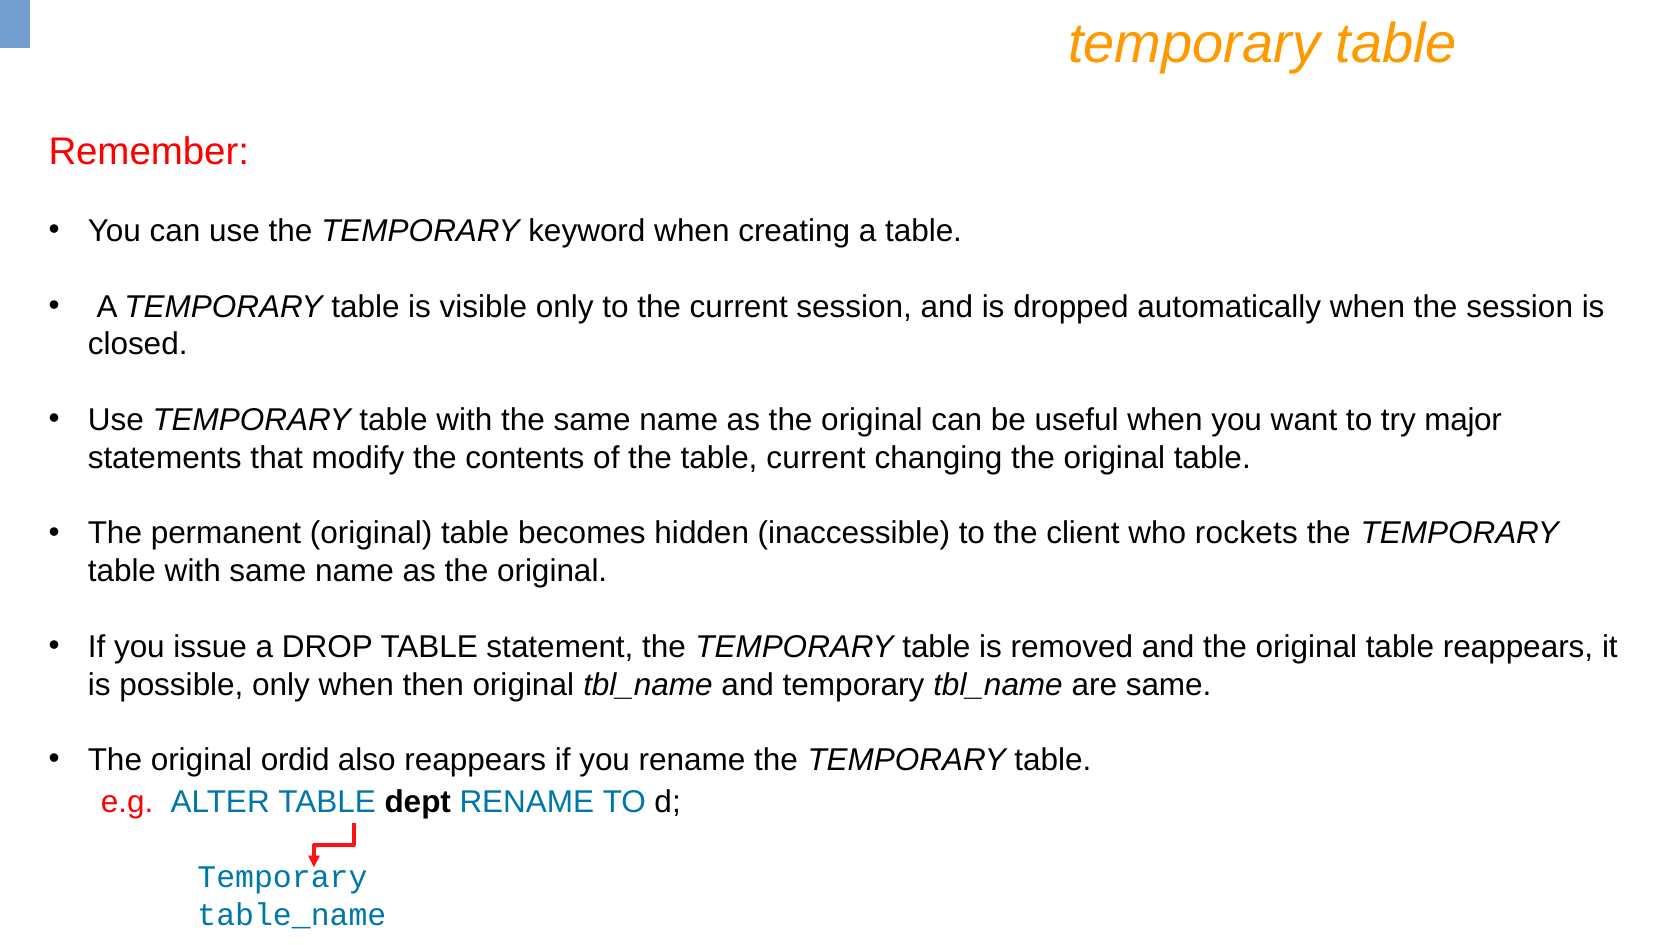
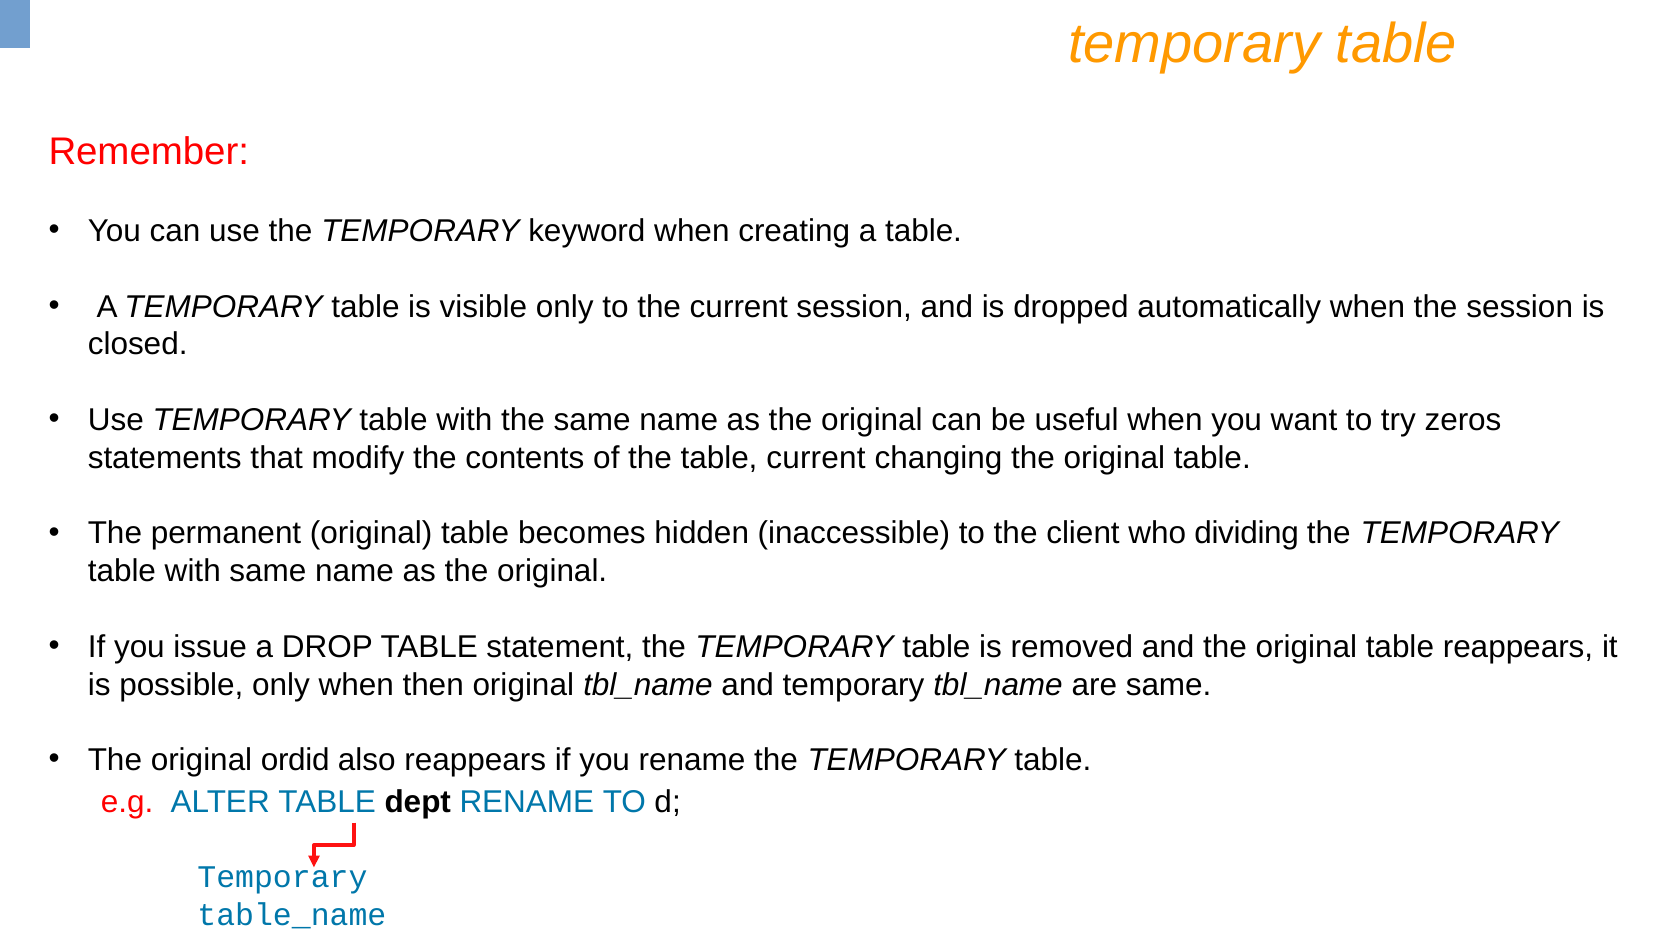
major: major -> zeros
rockets: rockets -> dividing
